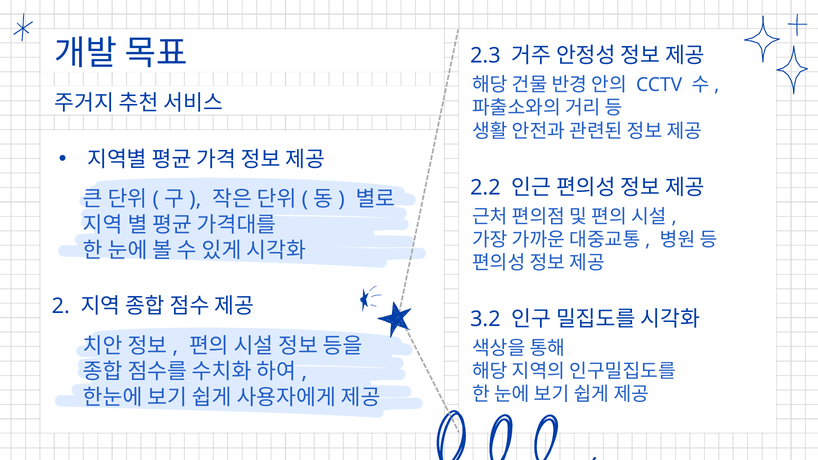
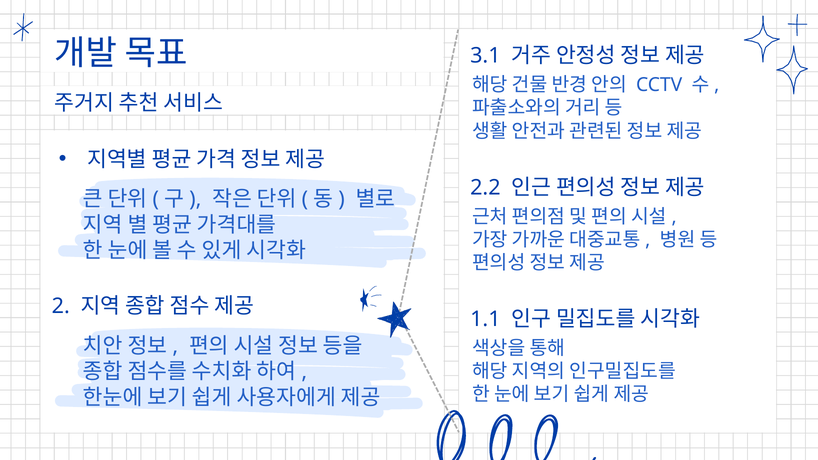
2.3: 2.3 -> 3.1
3.2: 3.2 -> 1.1
